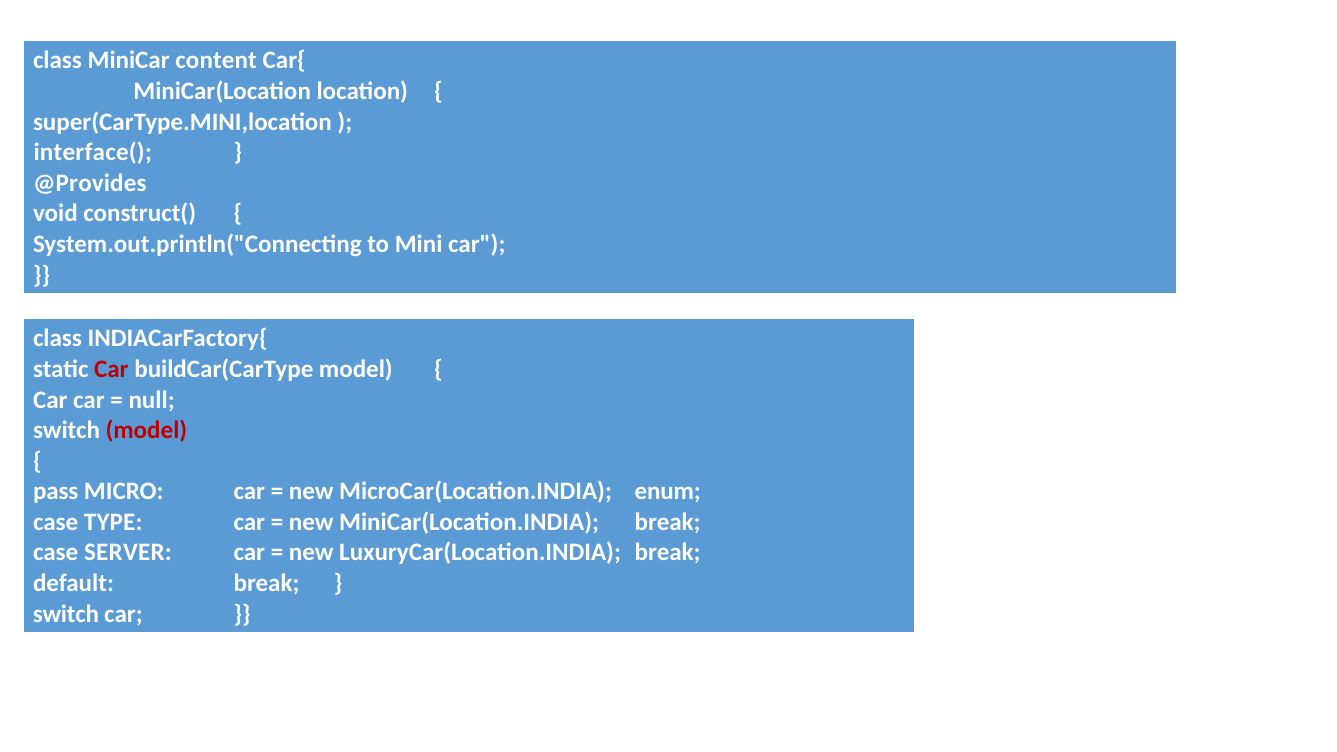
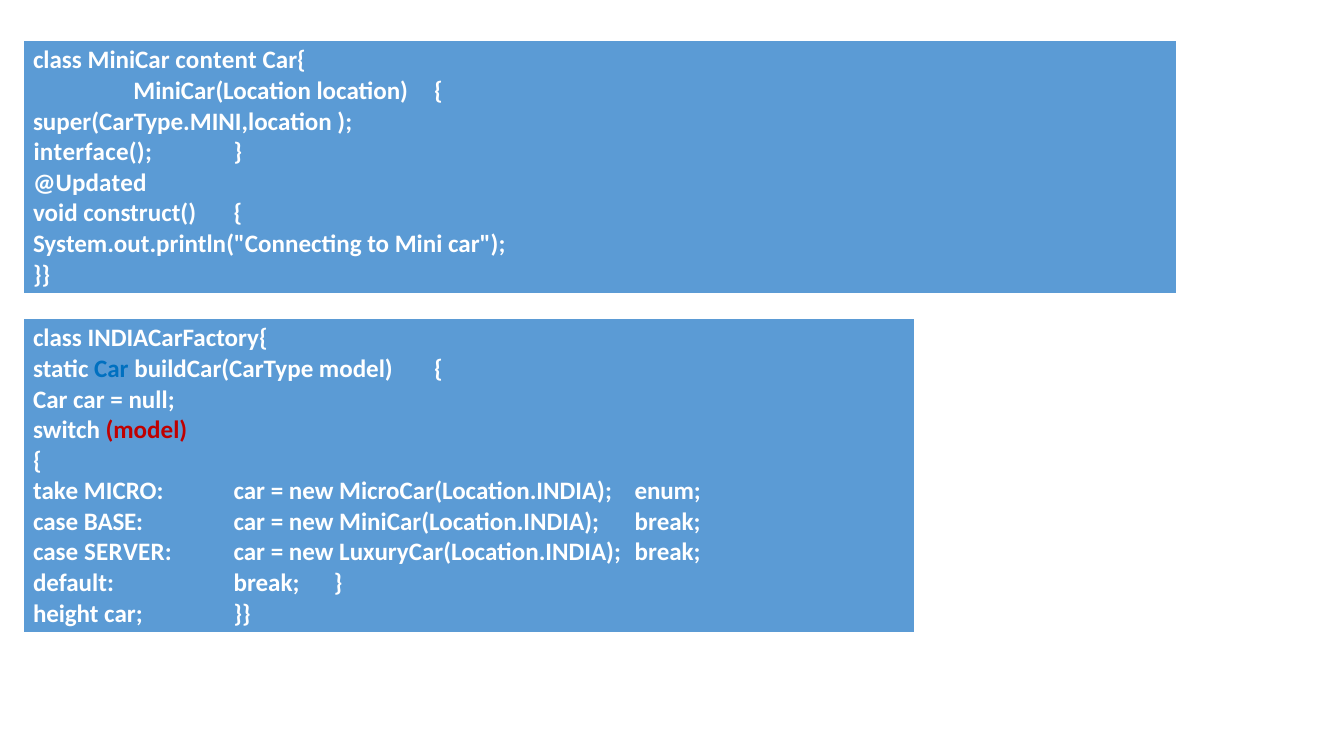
@Provides: @Provides -> @Updated
Car at (111, 369) colour: red -> blue
pass: pass -> take
TYPE: TYPE -> BASE
switch at (66, 614): switch -> height
